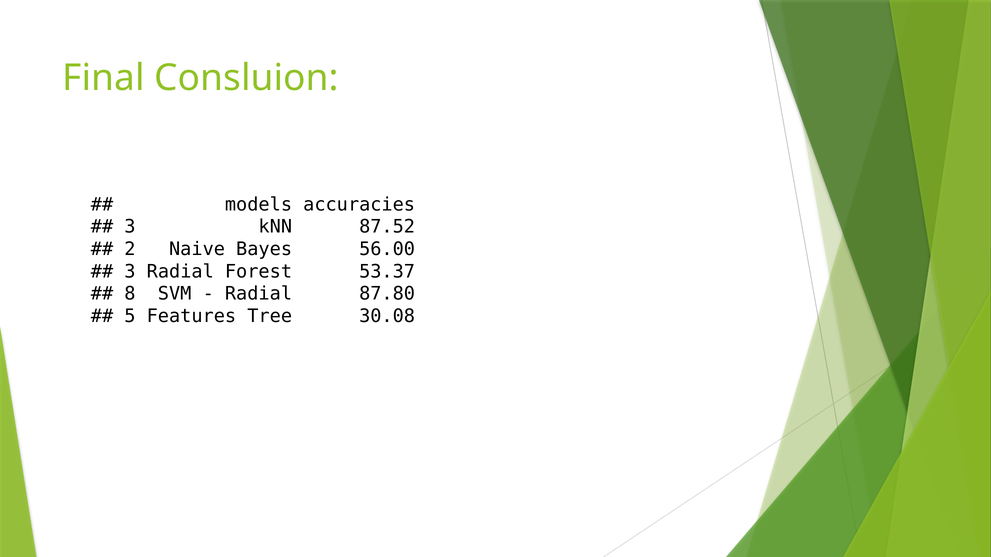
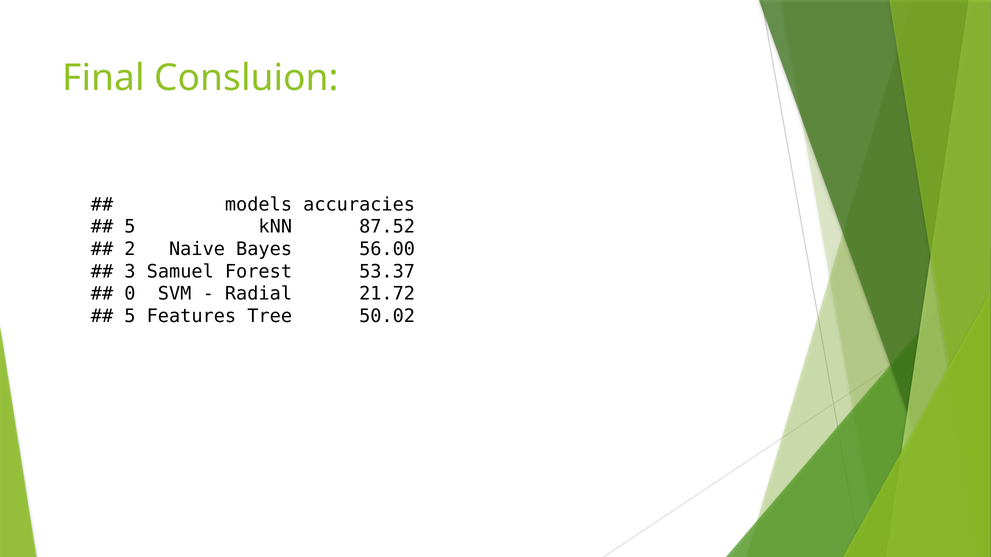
3 at (130, 227): 3 -> 5
3 Radial: Radial -> Samuel
8: 8 -> 0
87.80: 87.80 -> 21.72
30.08: 30.08 -> 50.02
